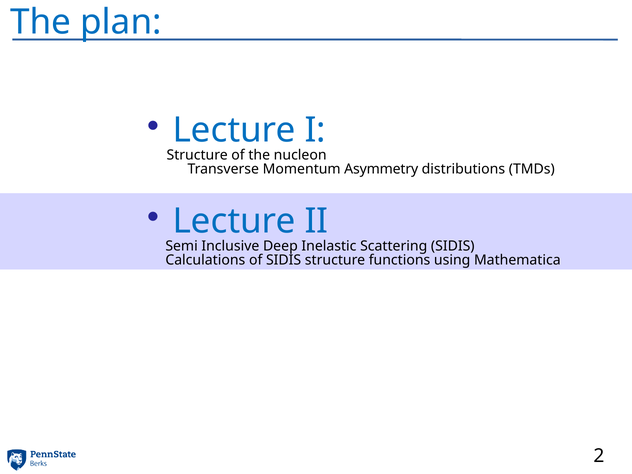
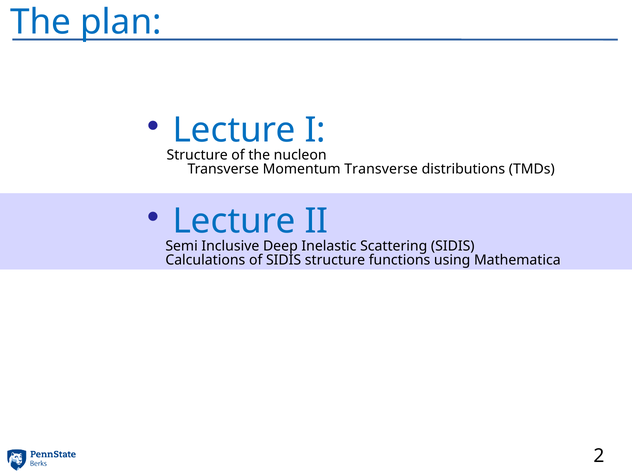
Momentum Asymmetry: Asymmetry -> Transverse
